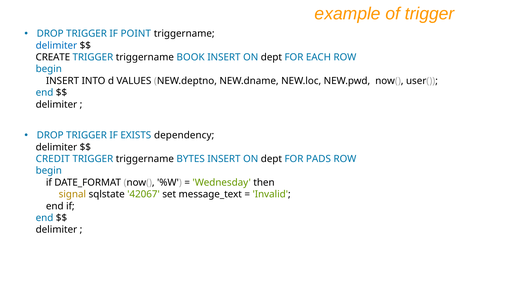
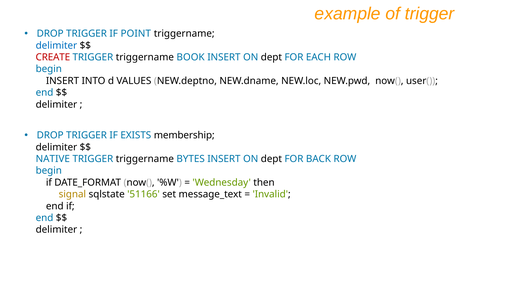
CREATE colour: black -> red
dependency: dependency -> membership
CREDIT: CREDIT -> NATIVE
PADS: PADS -> BACK
42067: 42067 -> 51166
